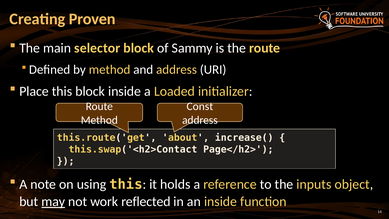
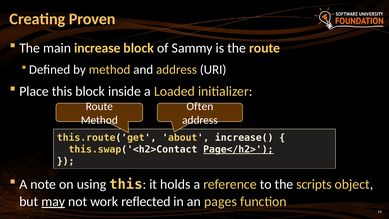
selector: selector -> increase
Const: Const -> Often
Page</h2> underline: none -> present
inputs: inputs -> scripts
an inside: inside -> pages
